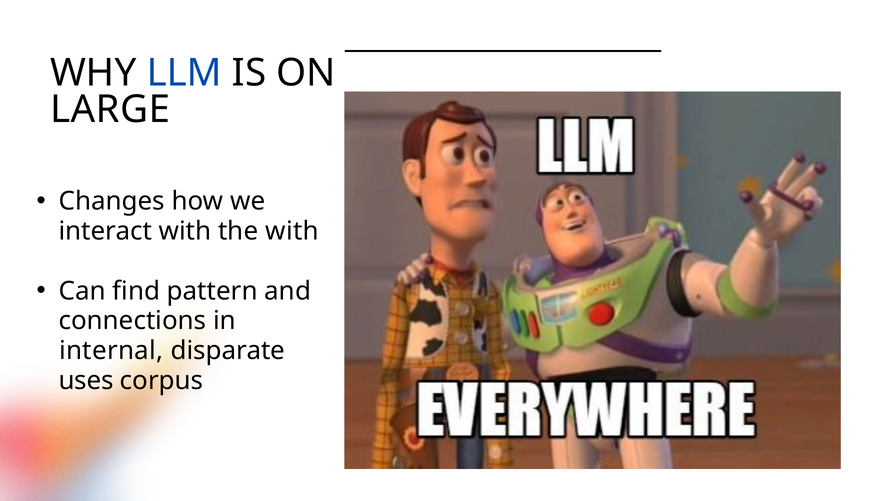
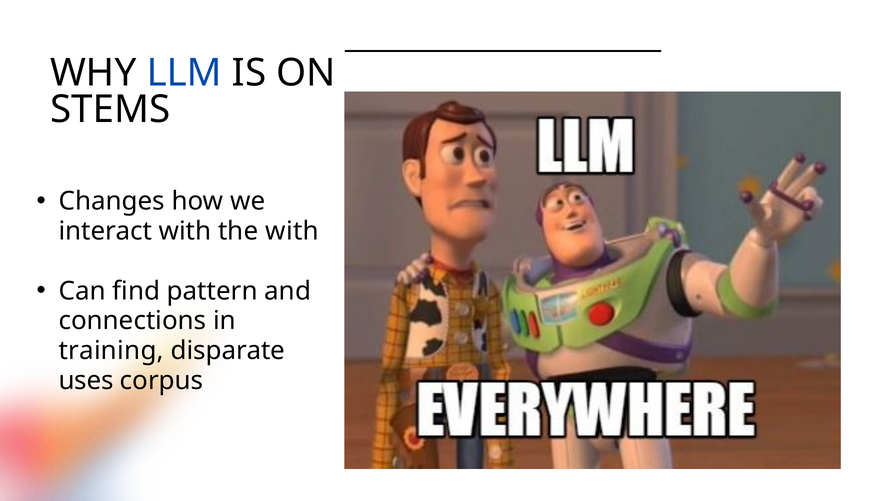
LARGE: LARGE -> STEMS
internal: internal -> training
